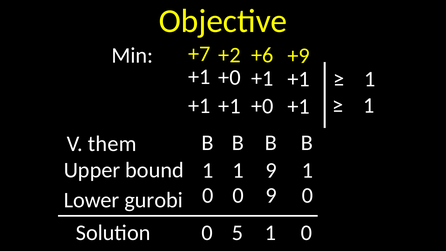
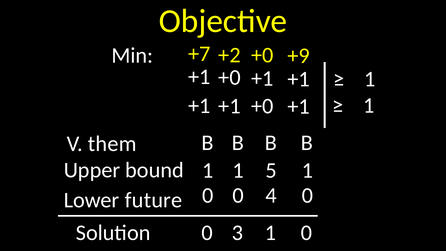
+2 +6: +6 -> +0
1 9: 9 -> 5
0 9: 9 -> 4
gurobi: gurobi -> future
5: 5 -> 3
